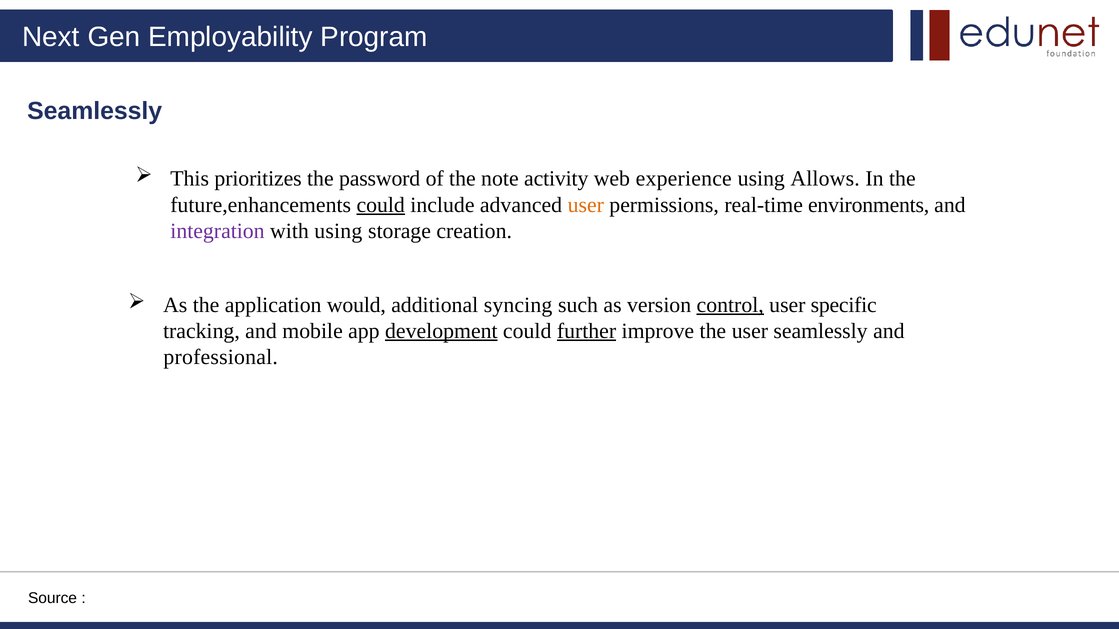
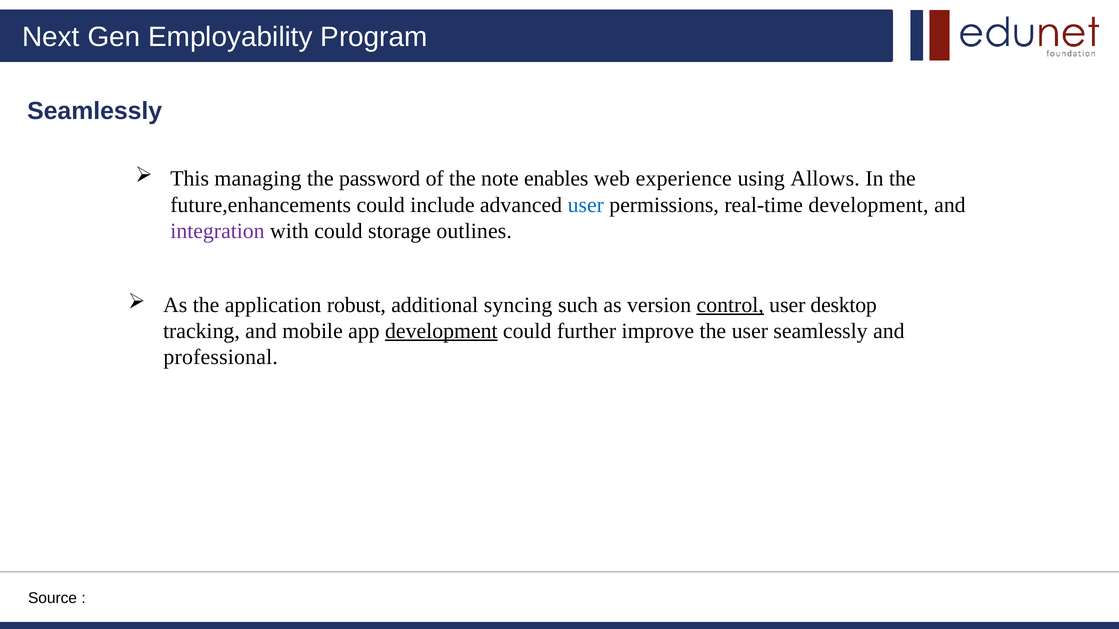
prioritizes: prioritizes -> managing
activity: activity -> enables
could at (381, 205) underline: present -> none
user at (586, 205) colour: orange -> blue
real-time environments: environments -> development
with using: using -> could
creation: creation -> outlines
would: would -> robust
specific: specific -> desktop
further underline: present -> none
